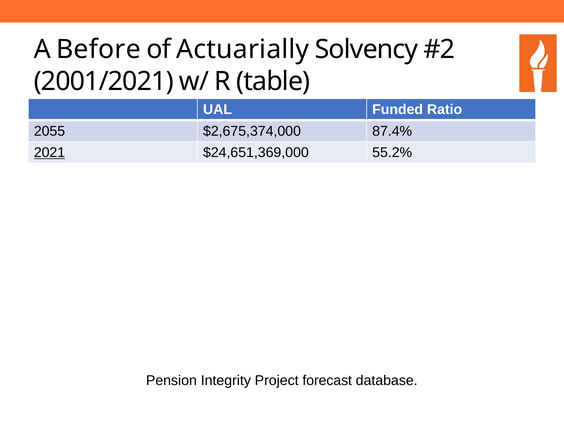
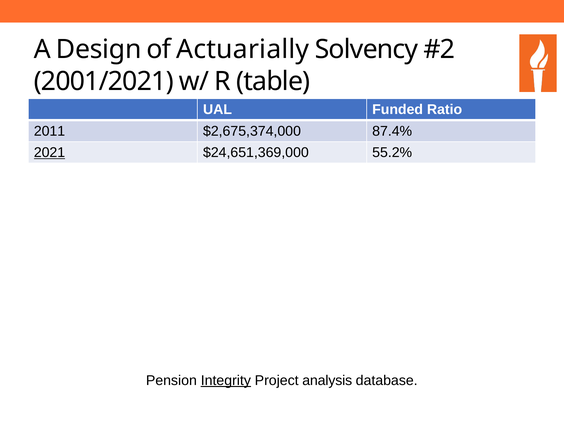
Before: Before -> Design
2055: 2055 -> 2011
Integrity underline: none -> present
forecast: forecast -> analysis
